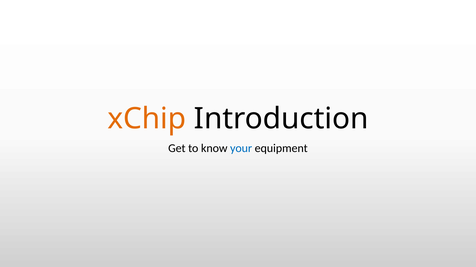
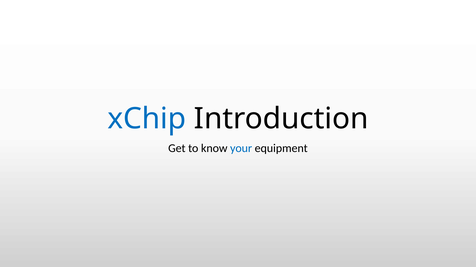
xChip colour: orange -> blue
